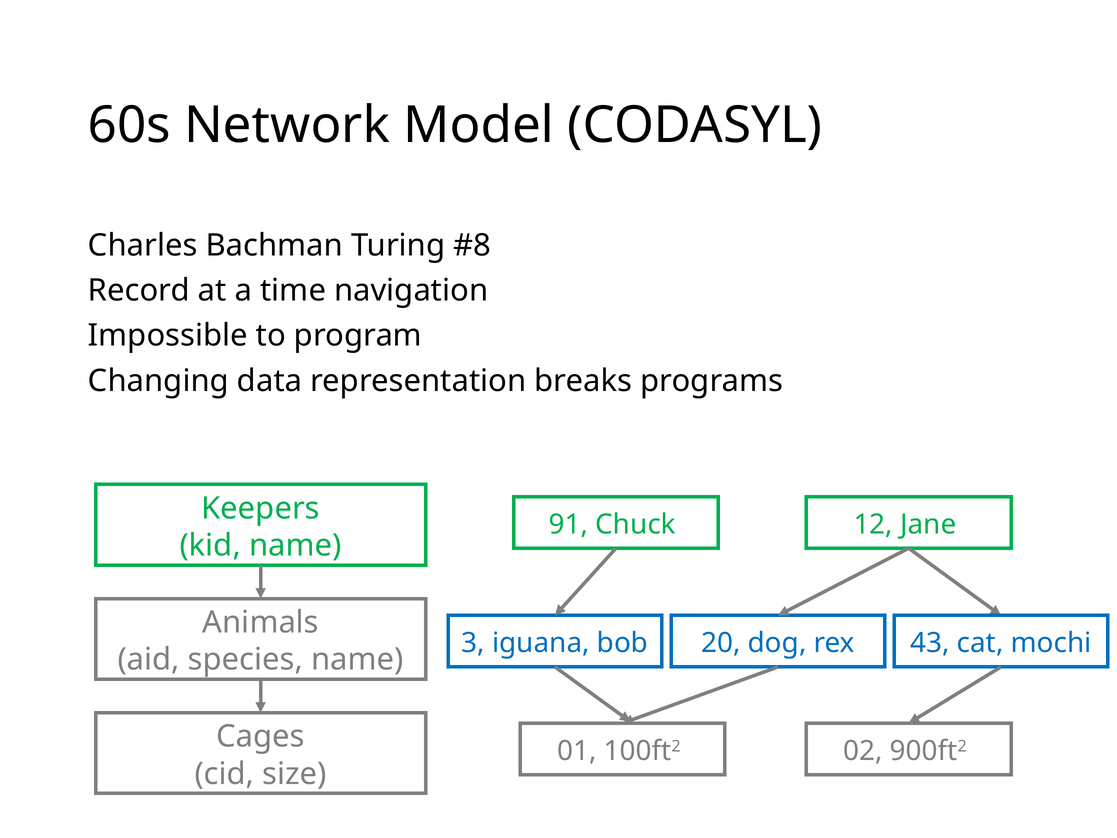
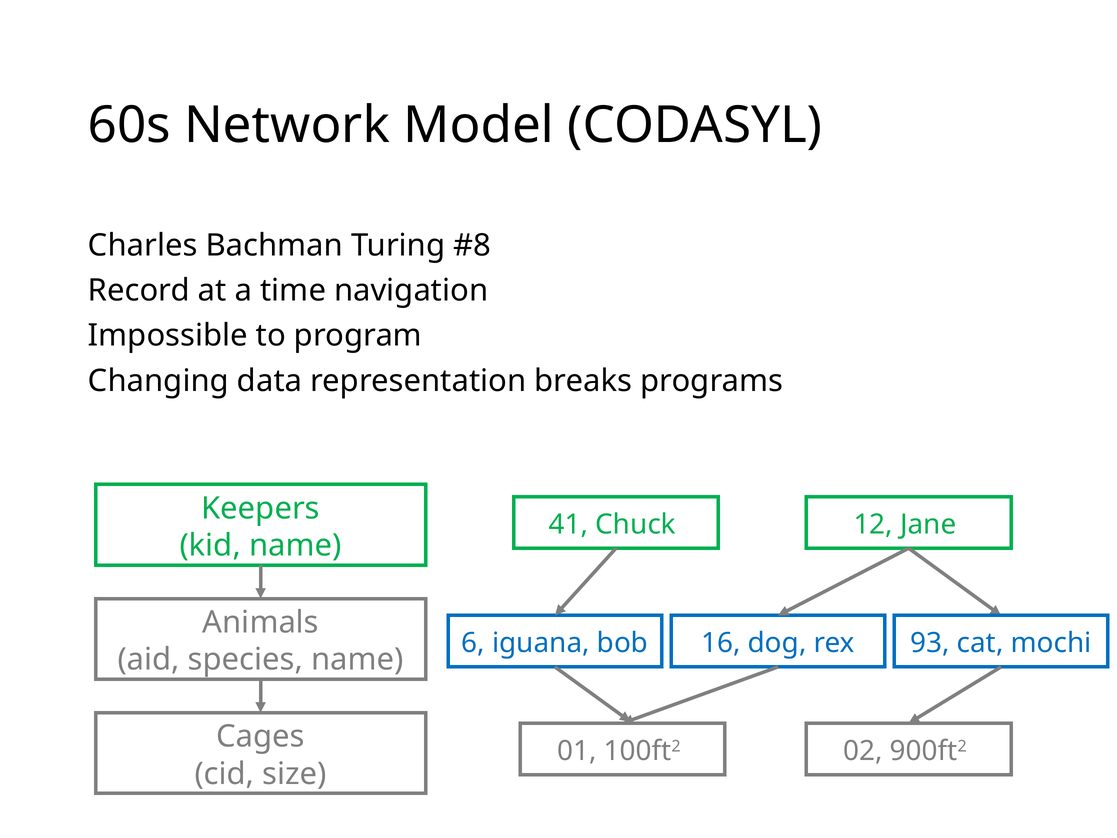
91: 91 -> 41
3: 3 -> 6
20: 20 -> 16
43: 43 -> 93
